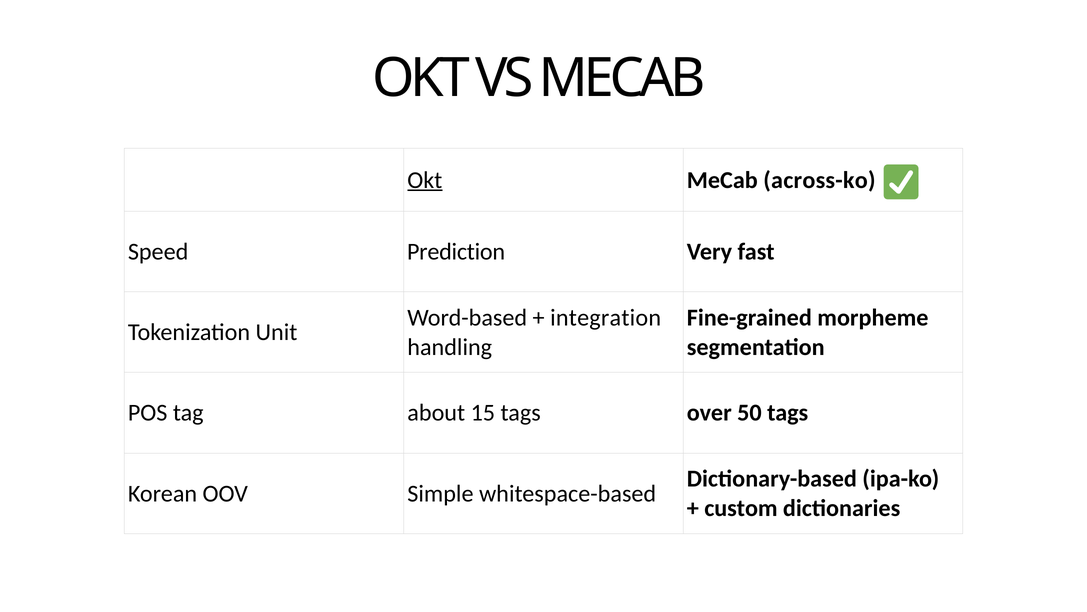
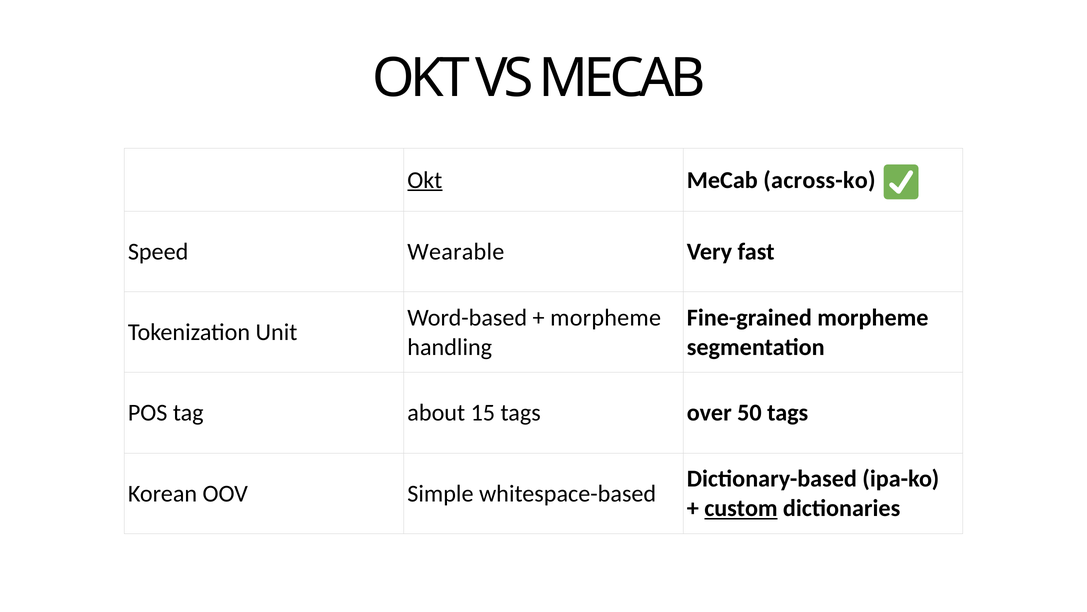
Prediction: Prediction -> Wearable
integration at (606, 317): integration -> morpheme
custom underline: none -> present
